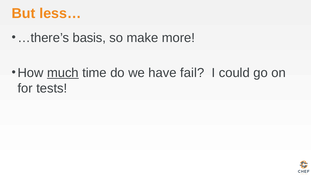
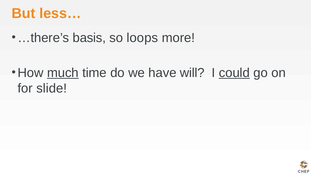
make: make -> loops
fail: fail -> will
could underline: none -> present
tests: tests -> slide
